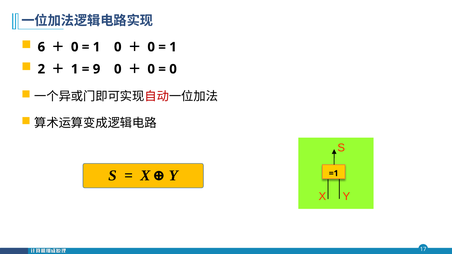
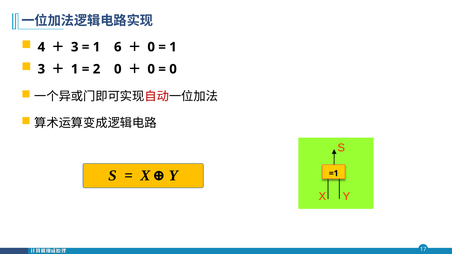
6: 6 -> 4
0 at (75, 47): 0 -> 3
1 0: 0 -> 6
2 at (41, 69): 2 -> 3
9: 9 -> 2
